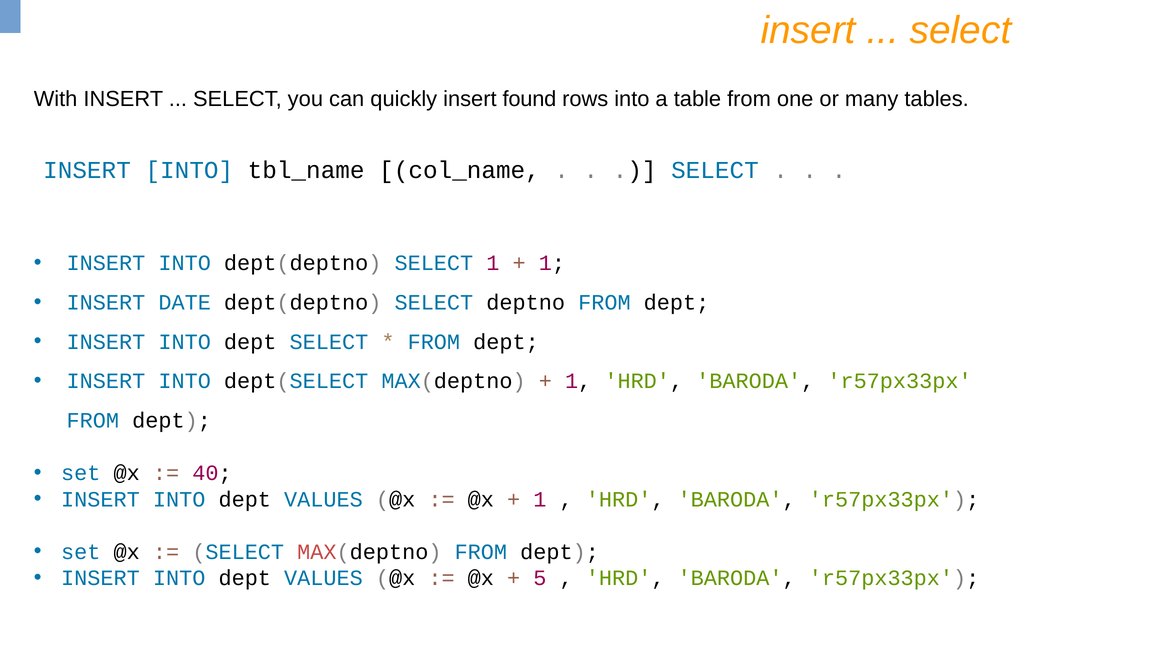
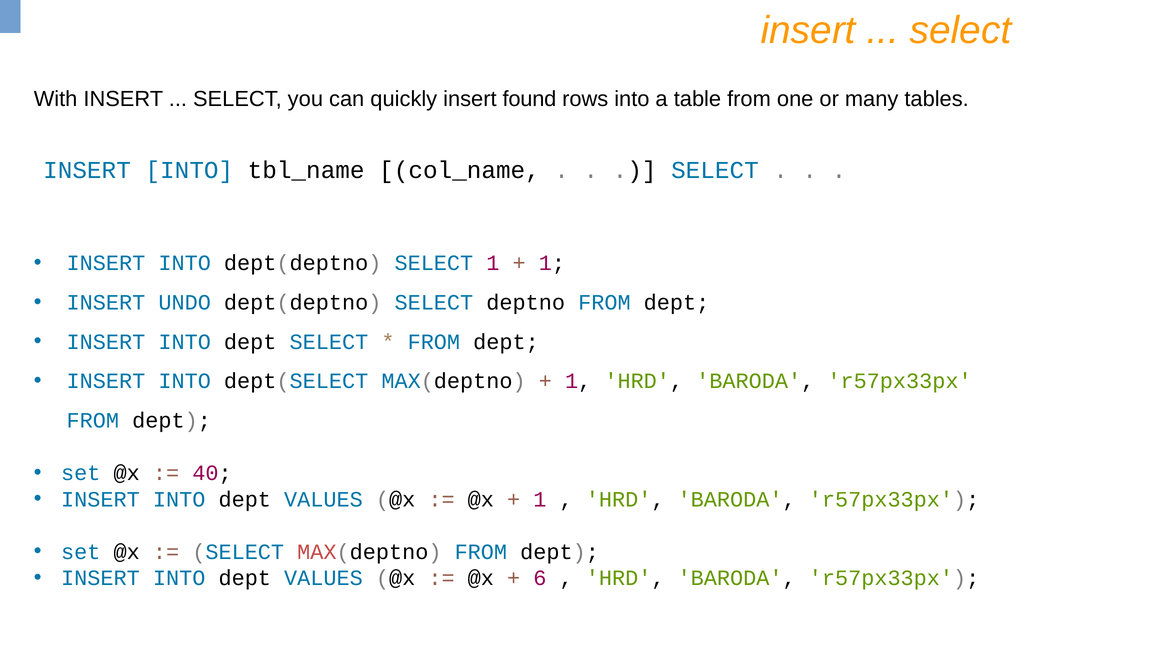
DATE: DATE -> UNDO
5: 5 -> 6
